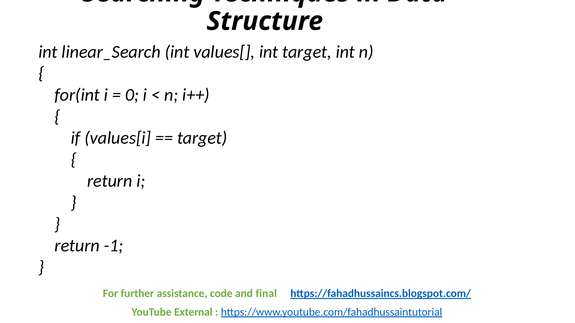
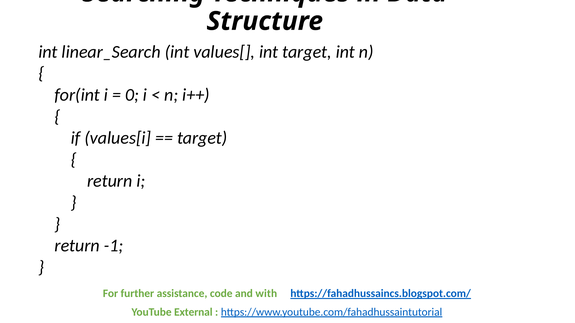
final: final -> with
